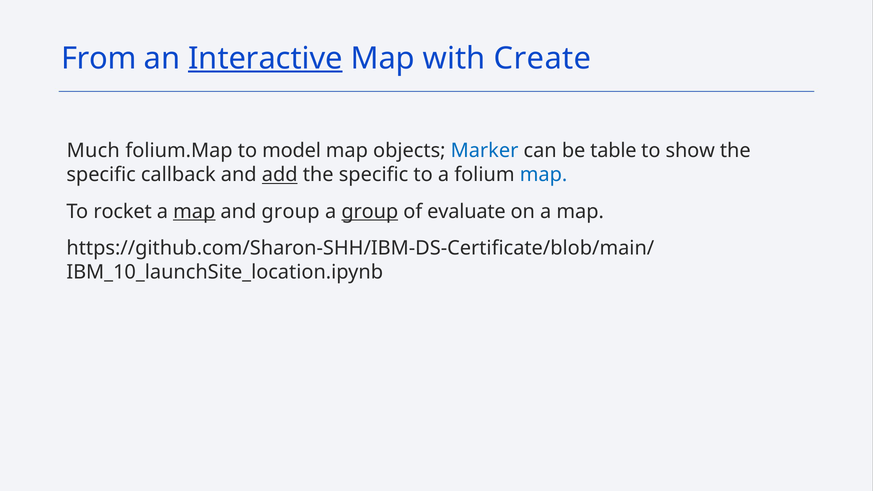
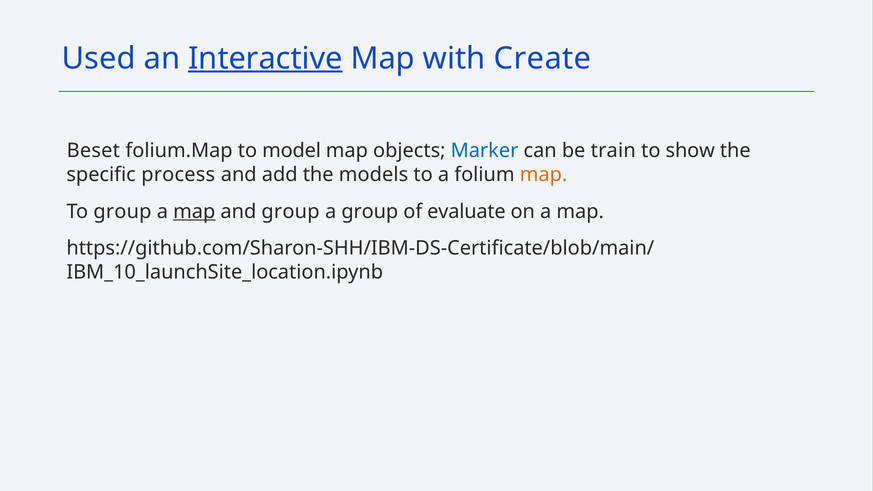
From: From -> Used
Much: Much -> Beset
table: table -> train
callback: callback -> process
add underline: present -> none
specific at (374, 175): specific -> models
map at (544, 175) colour: blue -> orange
To rocket: rocket -> group
group at (370, 212) underline: present -> none
